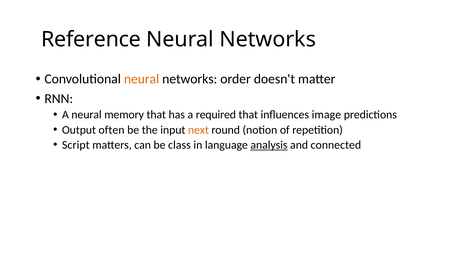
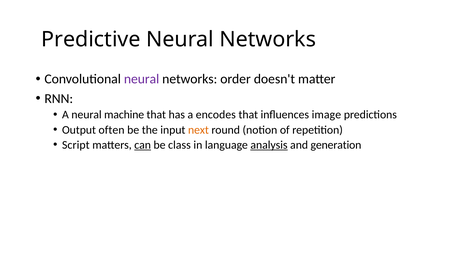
Reference: Reference -> Predictive
neural at (142, 79) colour: orange -> purple
memory: memory -> machine
required: required -> encodes
can underline: none -> present
connected: connected -> generation
